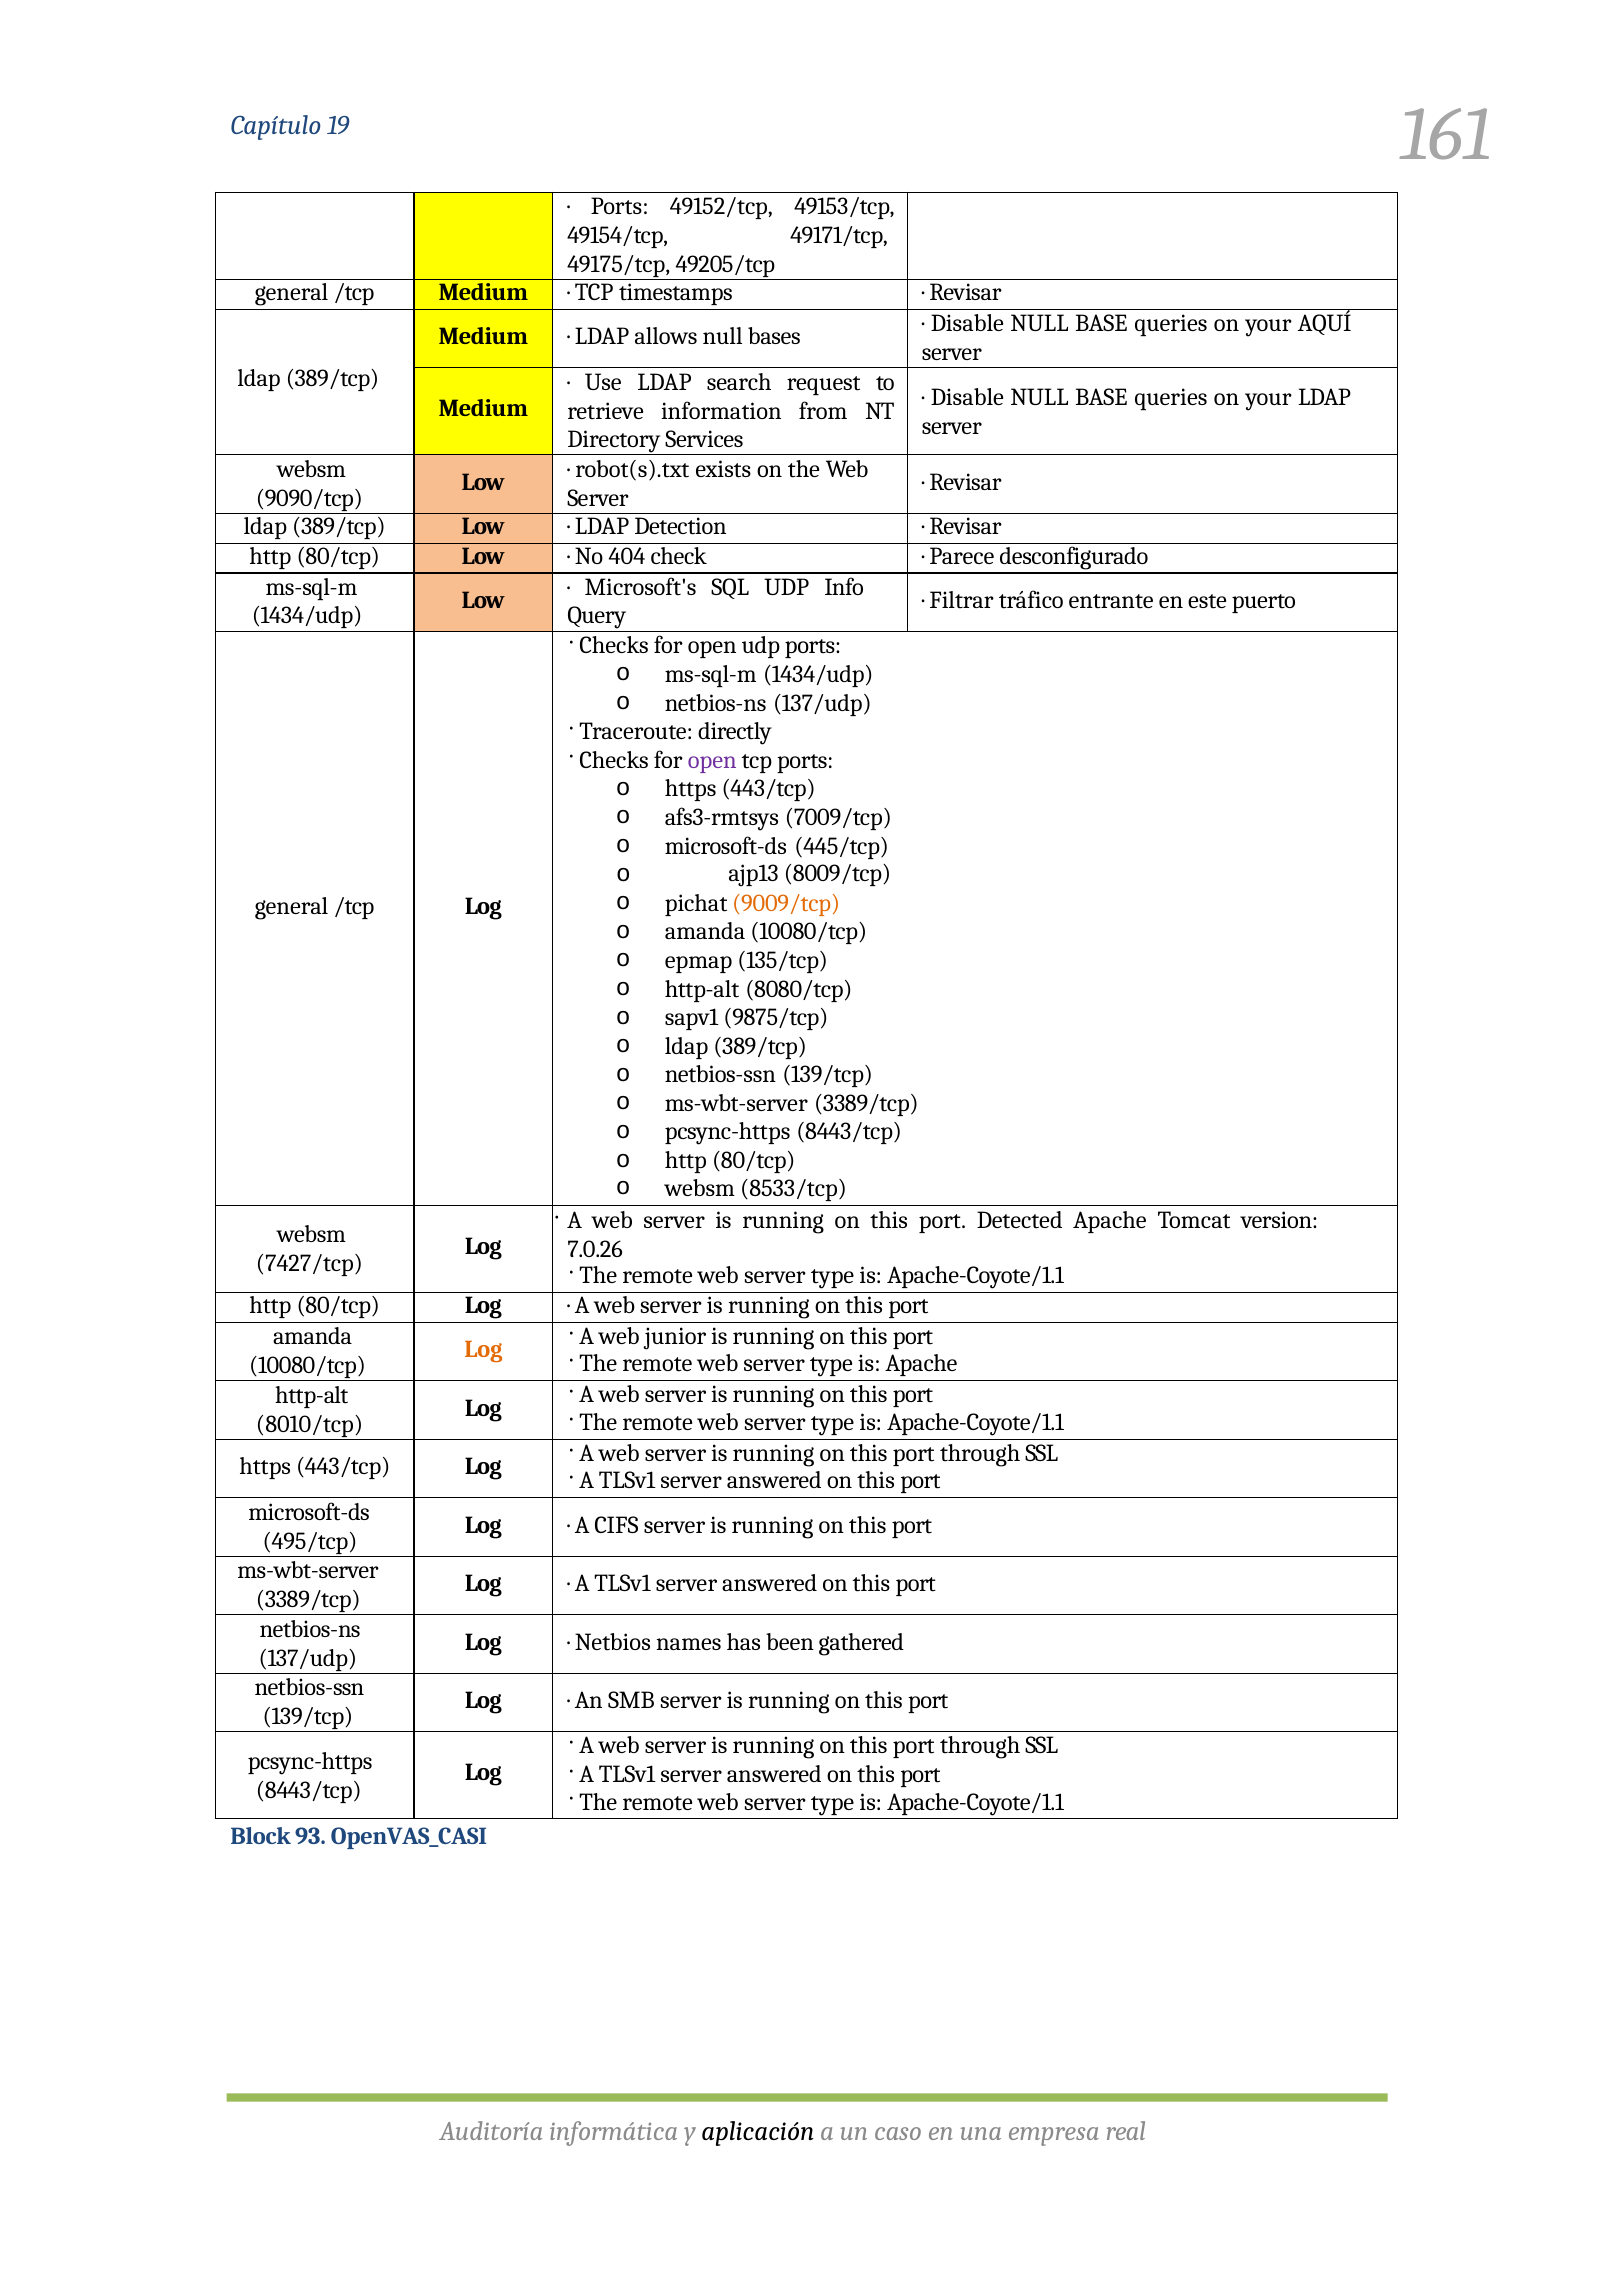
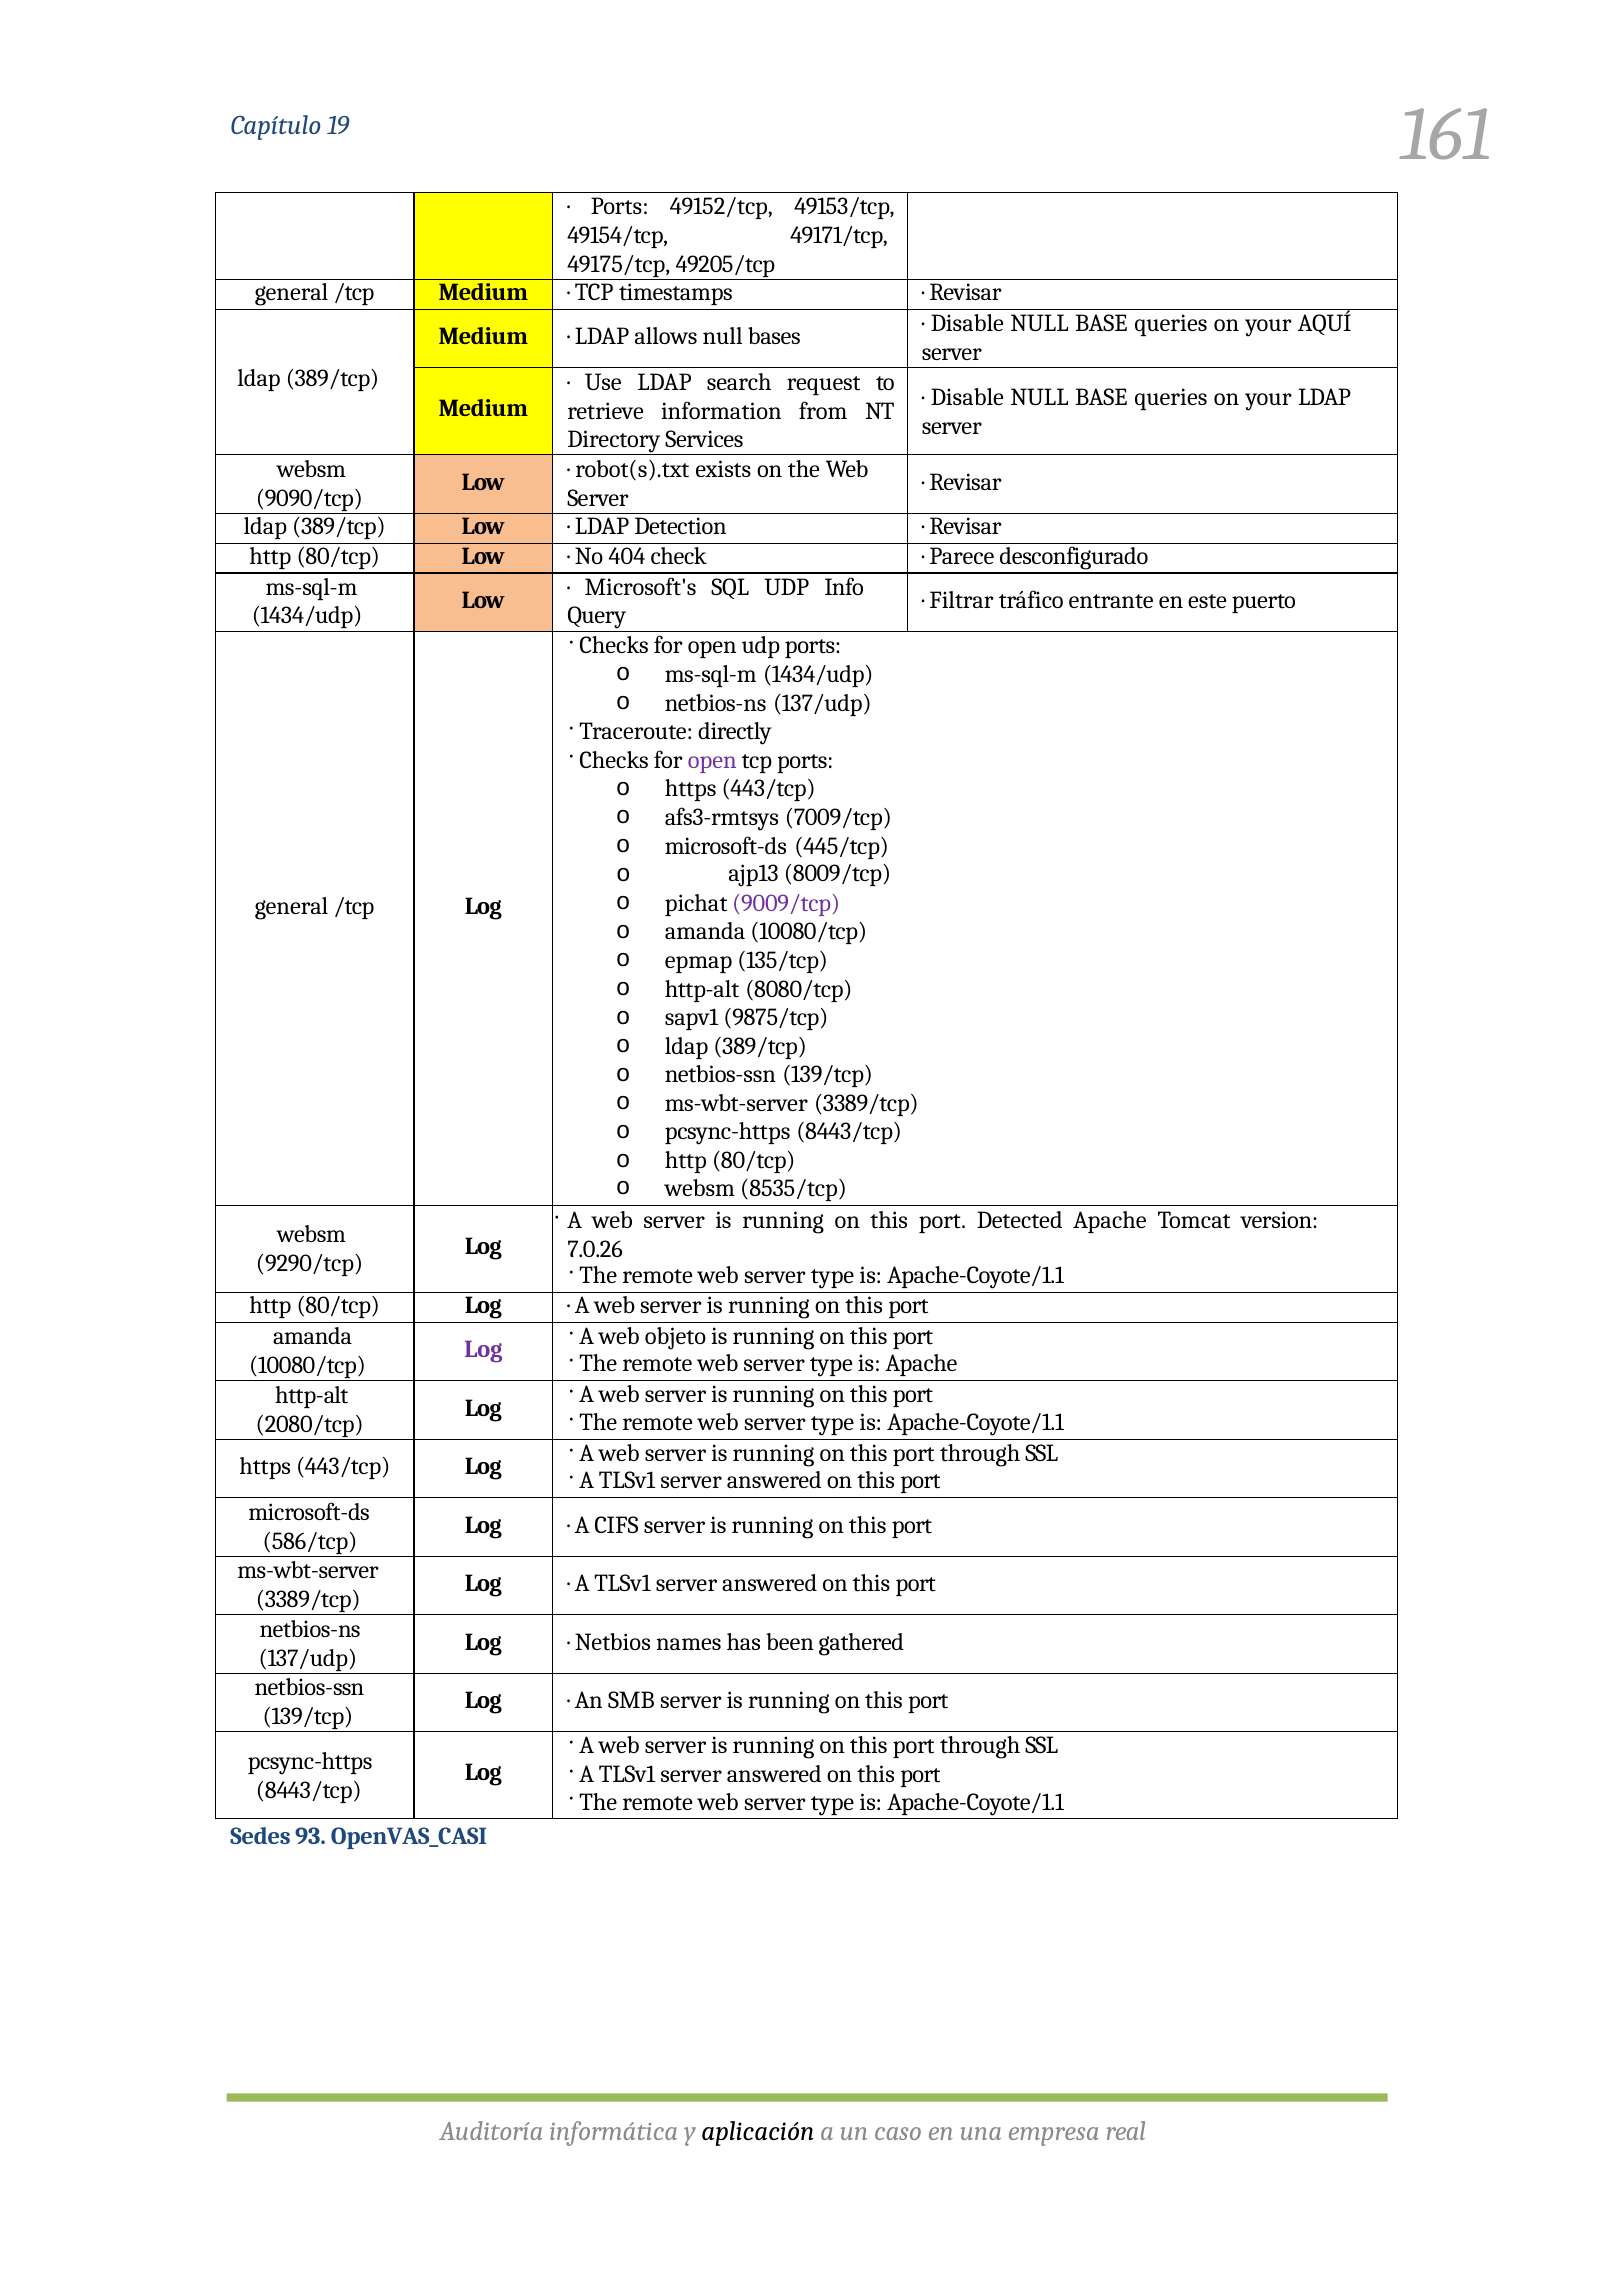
9009/tcp colour: orange -> purple
8533/tcp: 8533/tcp -> 8535/tcp
7427/tcp: 7427/tcp -> 9290/tcp
junior: junior -> objeto
Log at (483, 1350) colour: orange -> purple
8010/tcp: 8010/tcp -> 2080/tcp
495/tcp: 495/tcp -> 586/tcp
Block: Block -> Sedes
